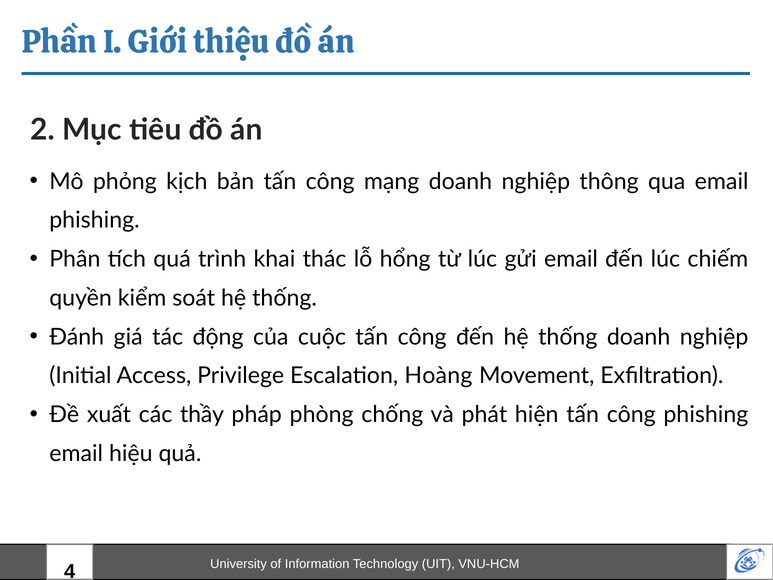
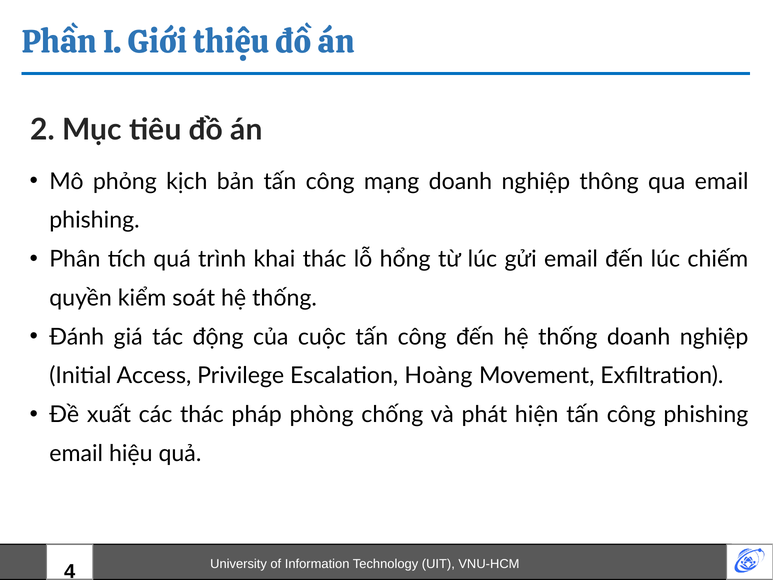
các thầy: thầy -> thác
